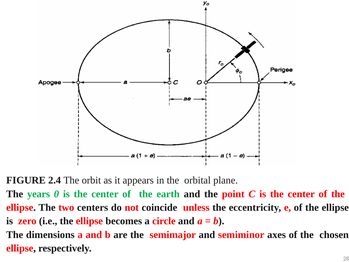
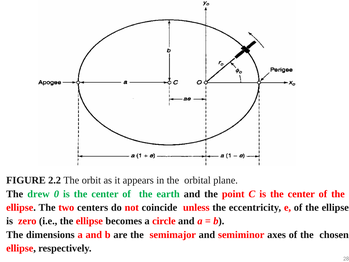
2.4: 2.4 -> 2.2
years: years -> drew
